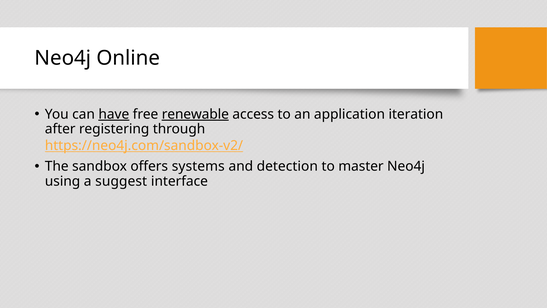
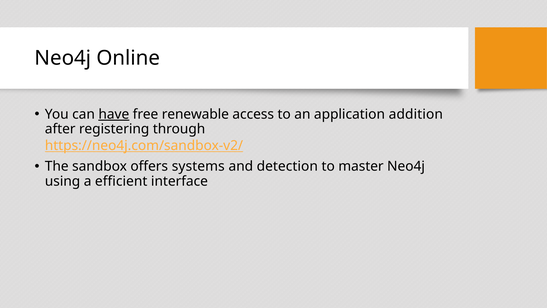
renewable underline: present -> none
iteration: iteration -> addition
suggest: suggest -> efficient
